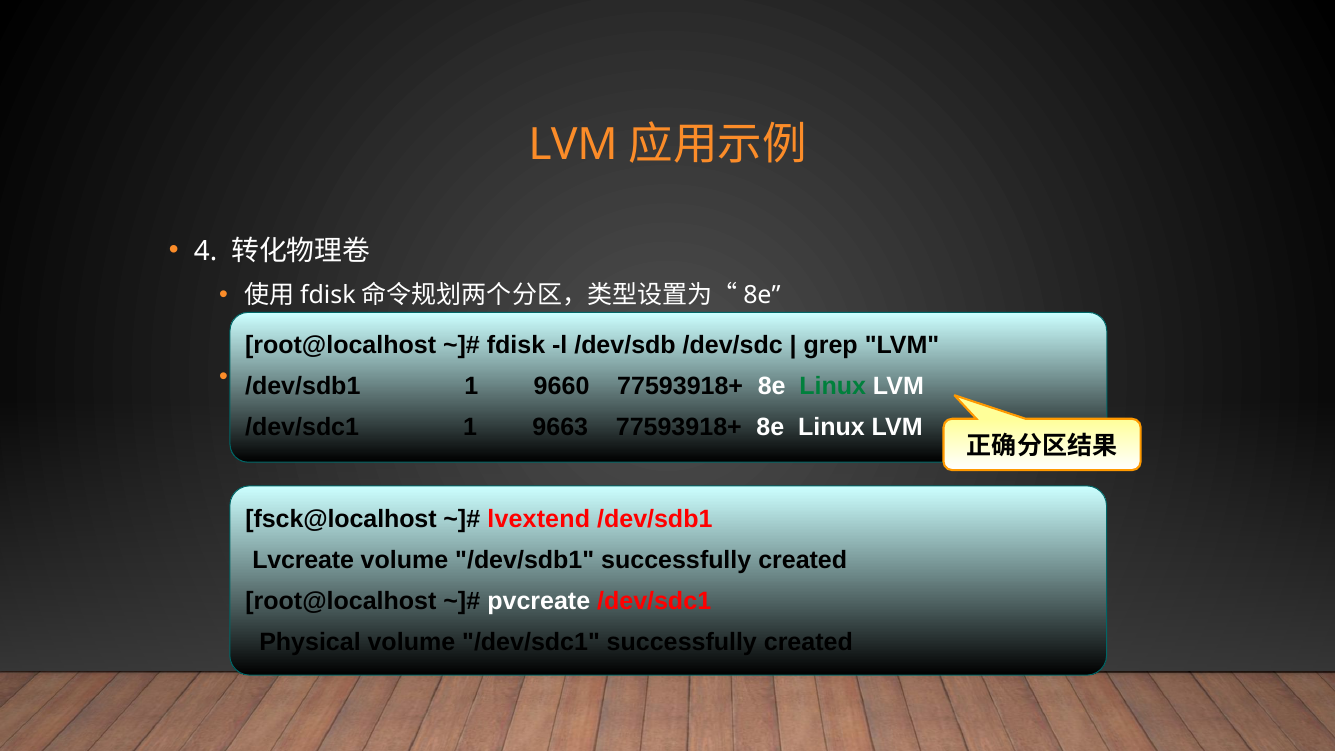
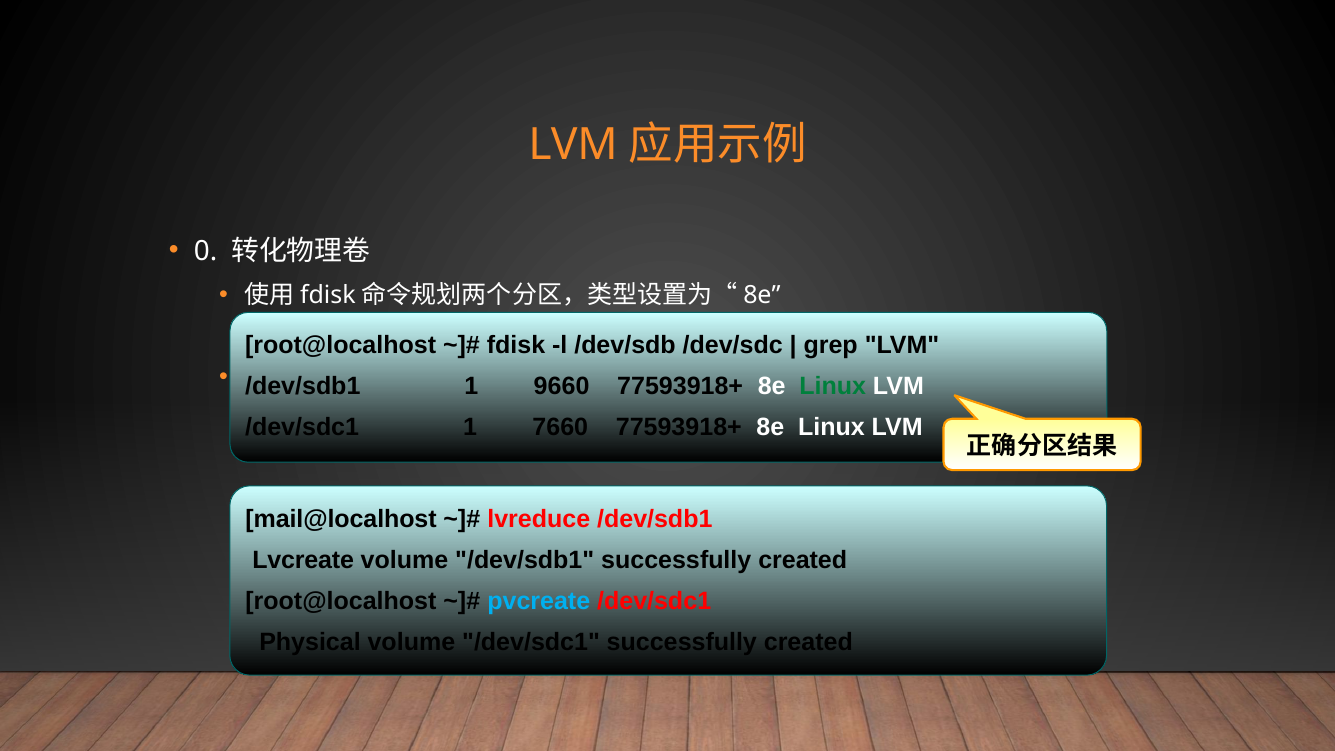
4: 4 -> 0
9663: 9663 -> 7660
fsck@localhost: fsck@localhost -> mail@localhost
lvextend: lvextend -> lvreduce
pvcreate colour: white -> light blue
